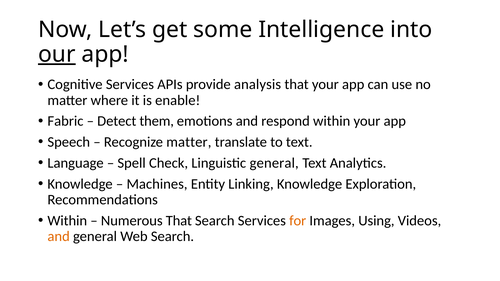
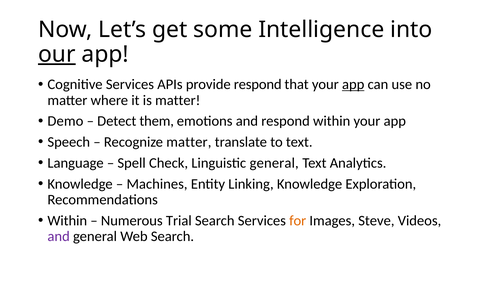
provide analysis: analysis -> respond
app at (353, 85) underline: none -> present
is enable: enable -> matter
Fabric: Fabric -> Demo
Numerous That: That -> Trial
Using: Using -> Steve
and at (59, 237) colour: orange -> purple
